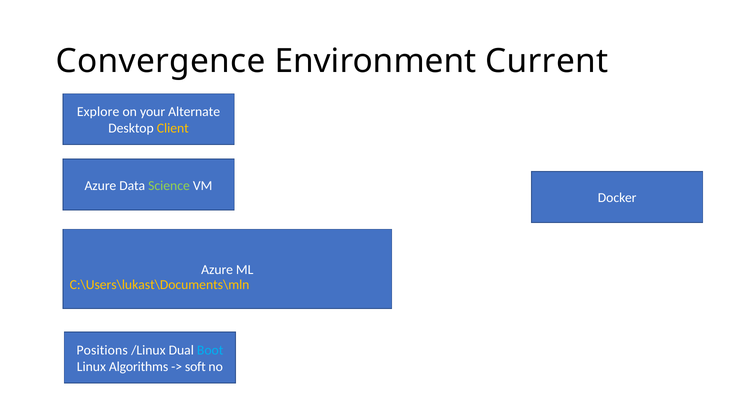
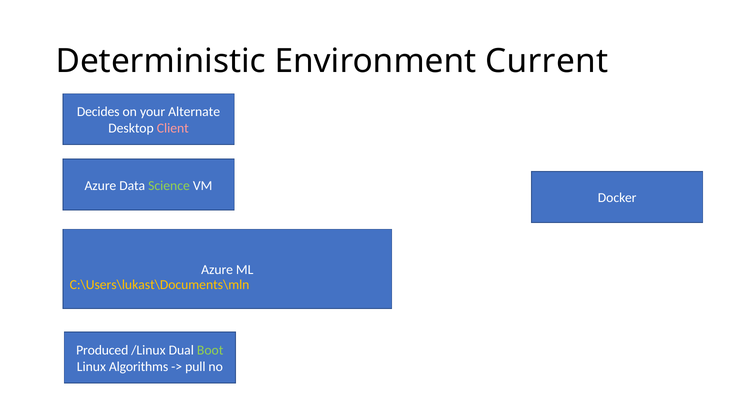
Convergence: Convergence -> Deterministic
Explore: Explore -> Decides
Client colour: yellow -> pink
Positions: Positions -> Produced
Boot colour: light blue -> light green
soft: soft -> pull
